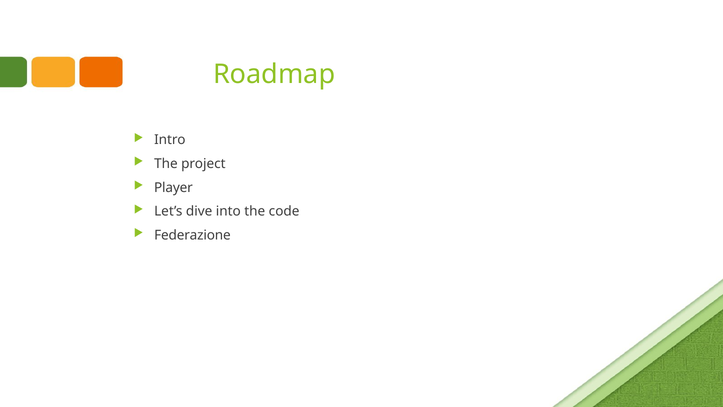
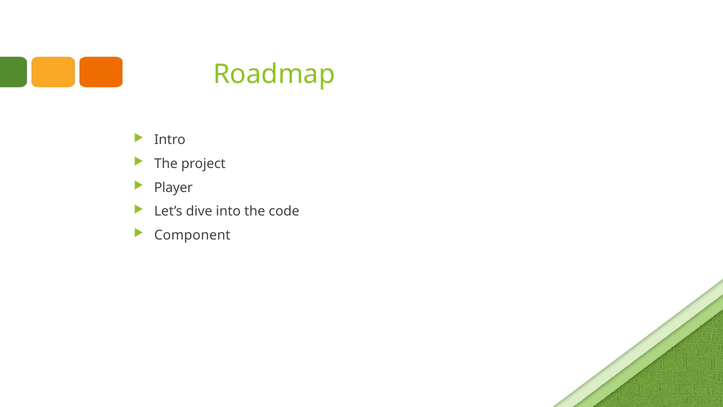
Federazione: Federazione -> Component
